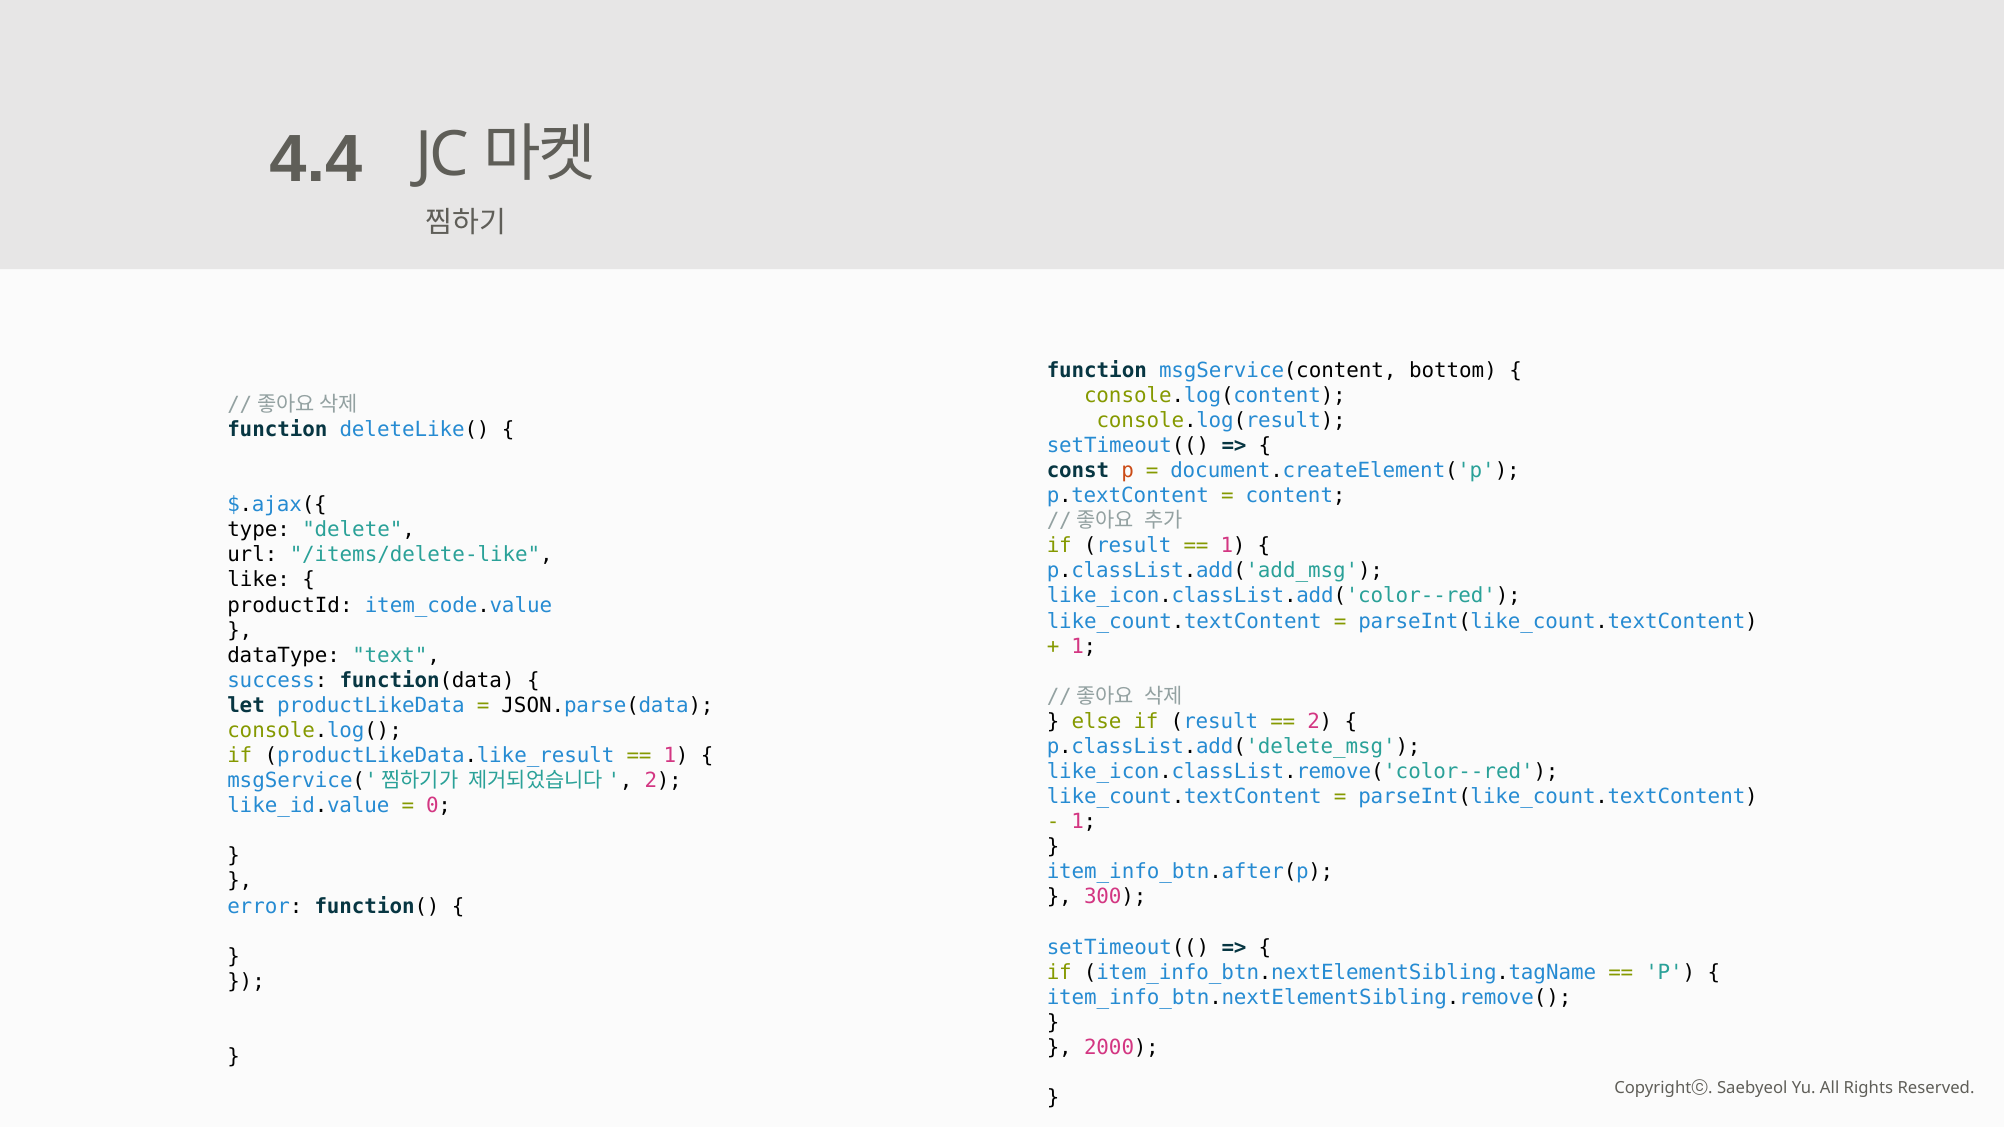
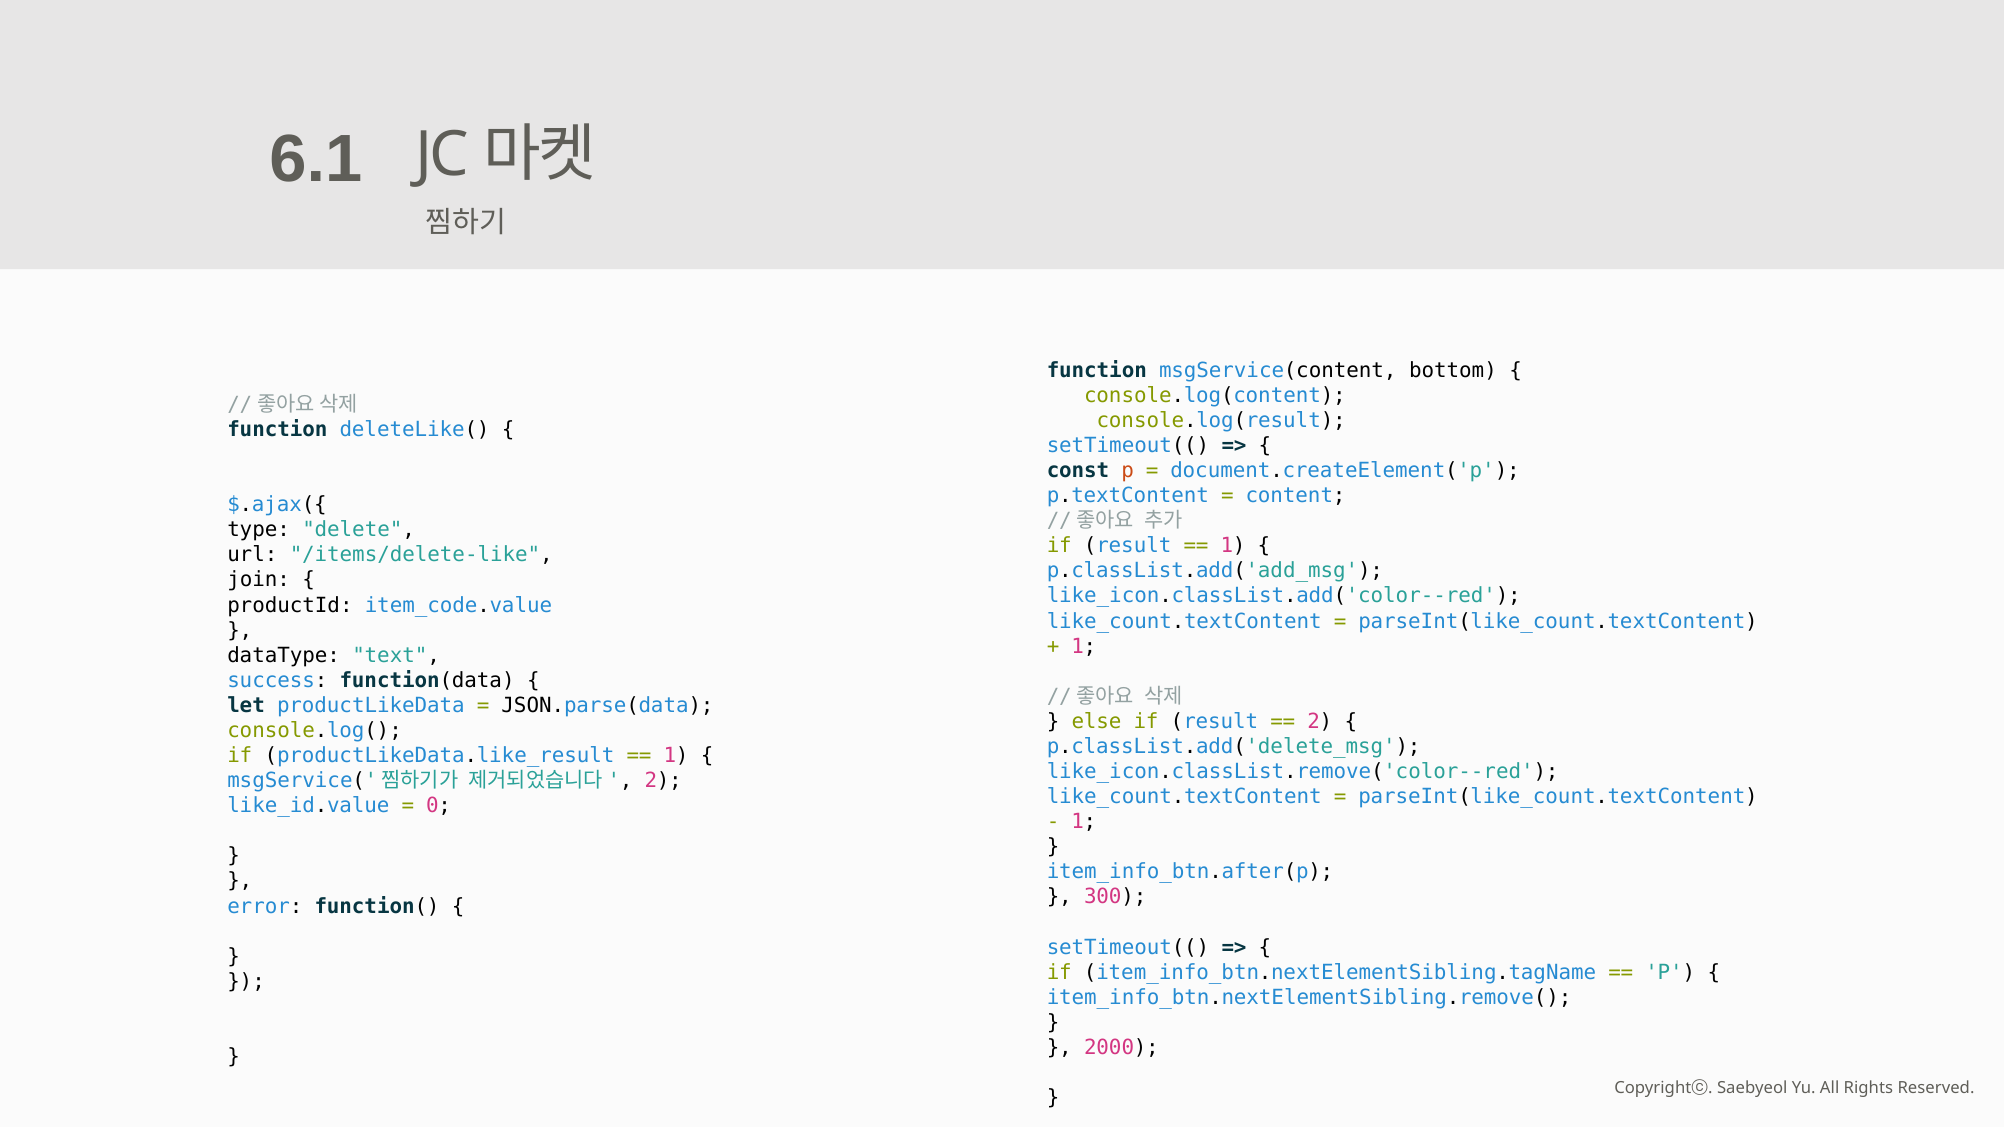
4.4: 4.4 -> 6.1
like: like -> join
